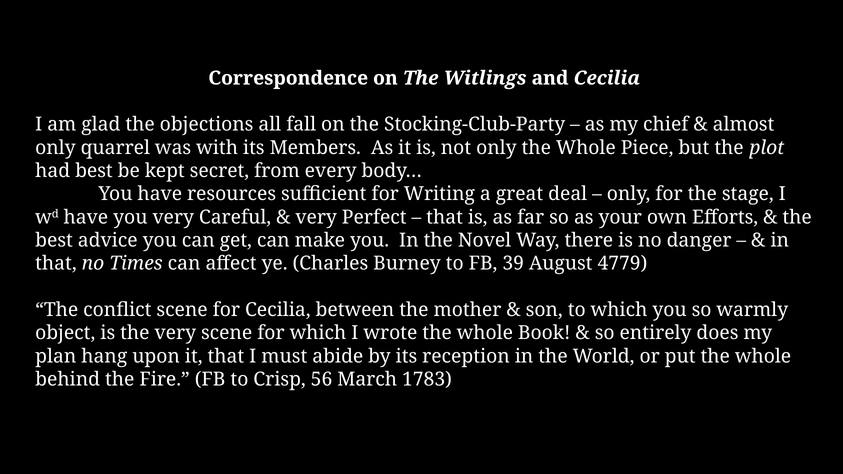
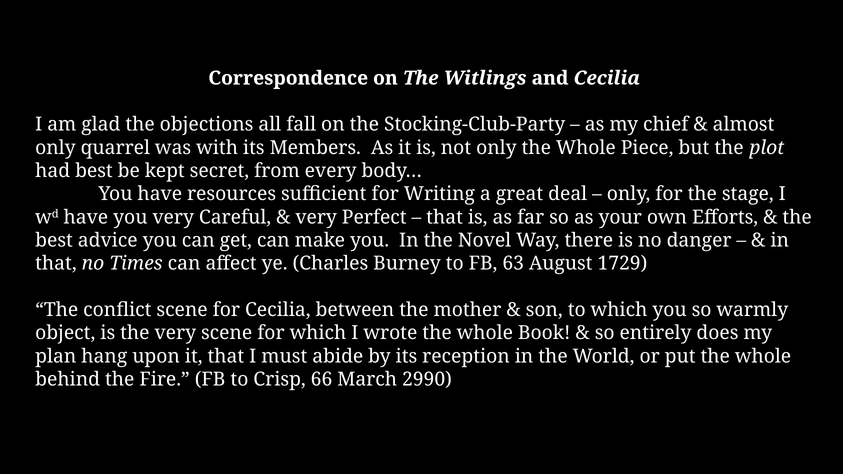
39: 39 -> 63
4779: 4779 -> 1729
56: 56 -> 66
1783: 1783 -> 2990
